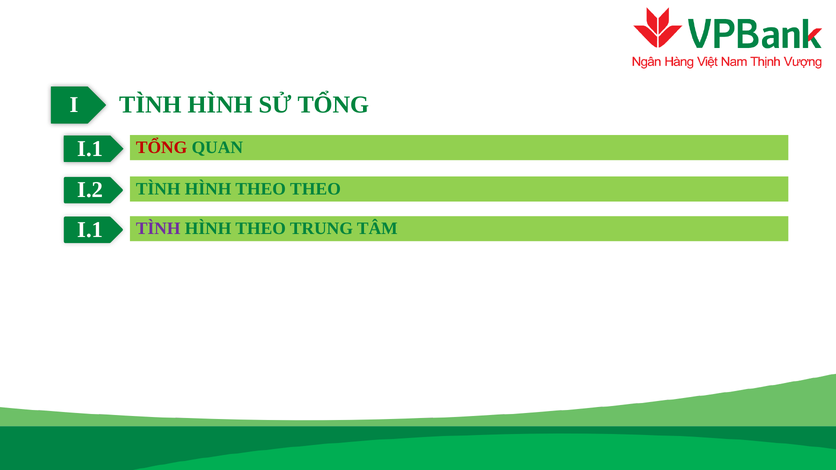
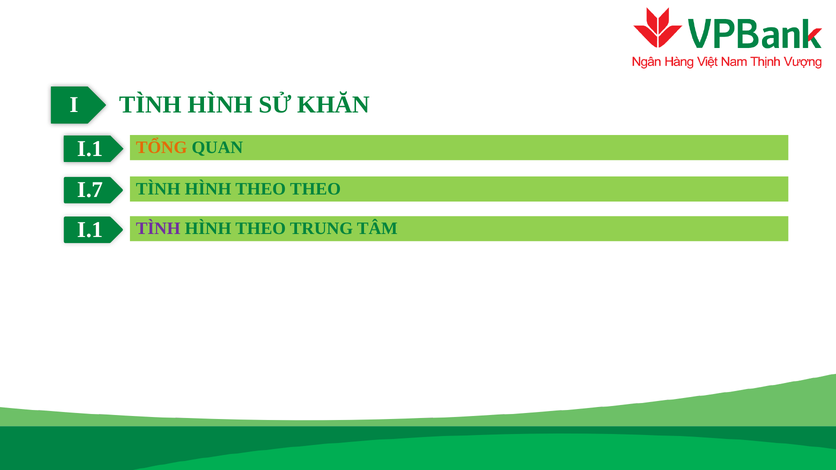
SỬ TỔNG: TỔNG -> KHĂN
TỔNG at (162, 147) colour: red -> orange
I.2: I.2 -> I.7
